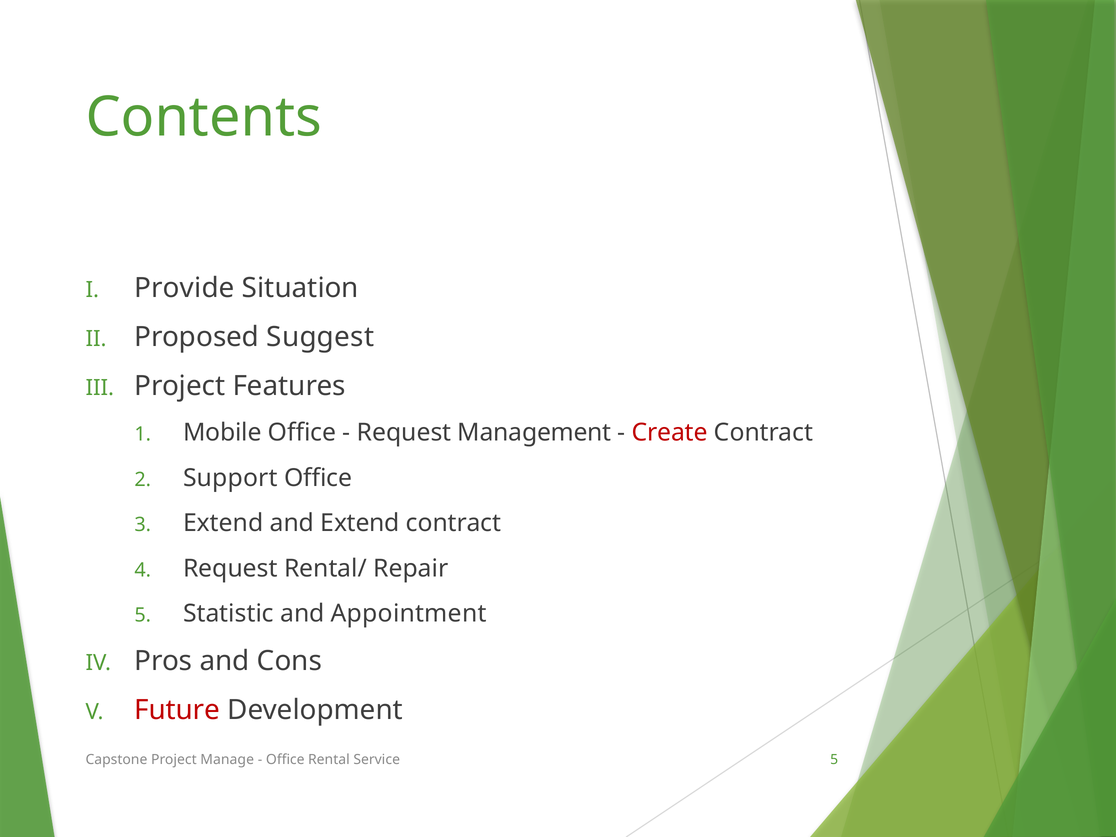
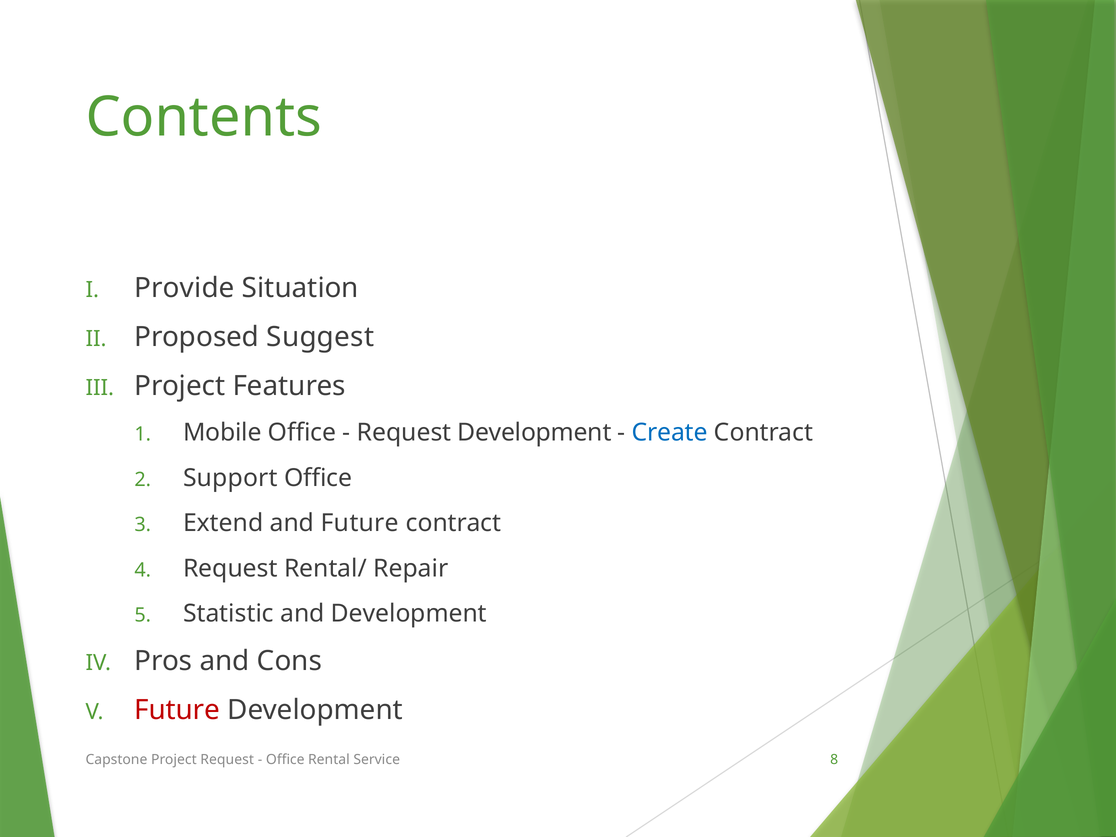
Request Management: Management -> Development
Create colour: red -> blue
and Extend: Extend -> Future
and Appointment: Appointment -> Development
Project Manage: Manage -> Request
Service 5: 5 -> 8
